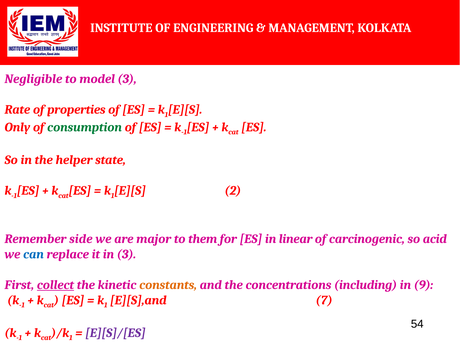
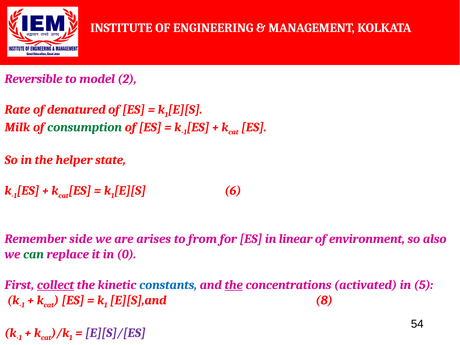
Negligible: Negligible -> Reversible
model 3: 3 -> 2
properties: properties -> denatured
Only: Only -> Milk
2: 2 -> 6
major: major -> arises
them: them -> from
carcinogenic: carcinogenic -> environment
acid: acid -> also
can colour: blue -> green
in 3: 3 -> 0
constants colour: orange -> blue
the at (234, 285) underline: none -> present
including: including -> activated
9: 9 -> 5
7: 7 -> 8
